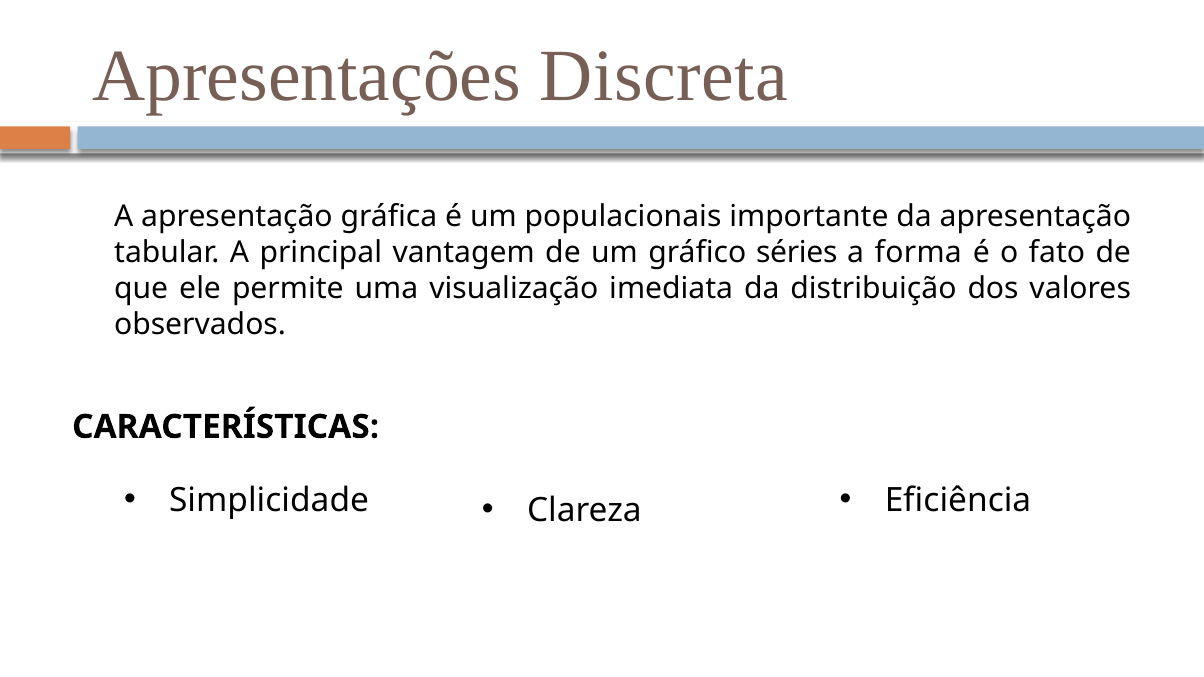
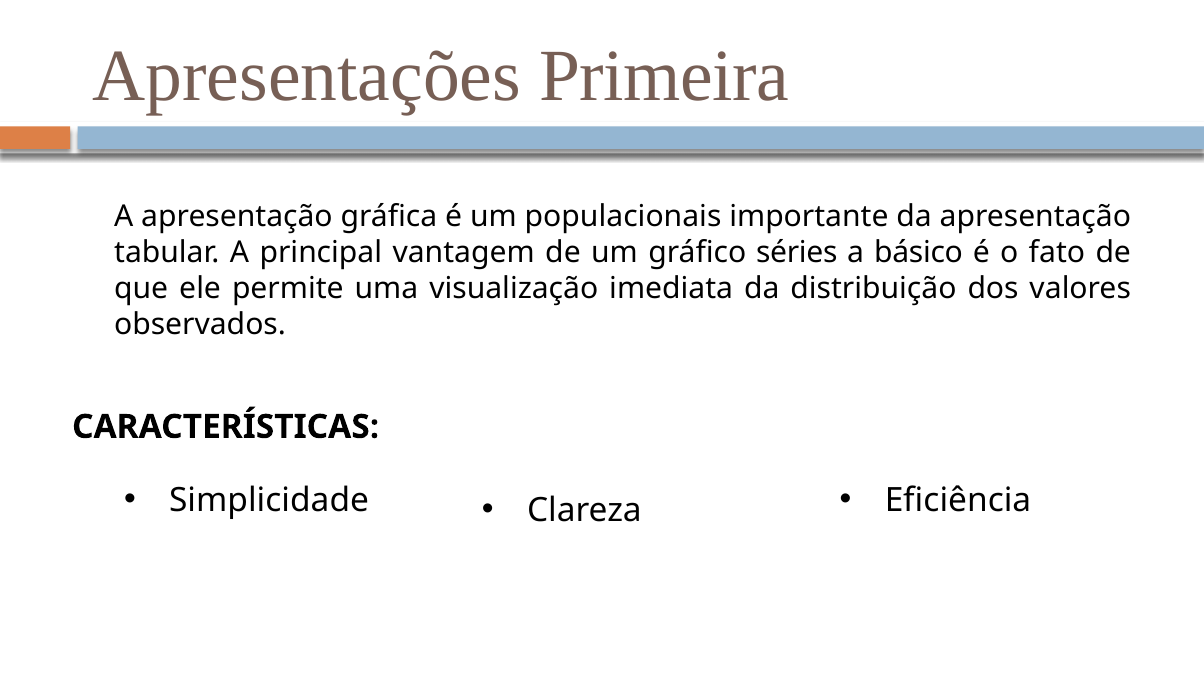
Discreta: Discreta -> Primeira
forma: forma -> básico
